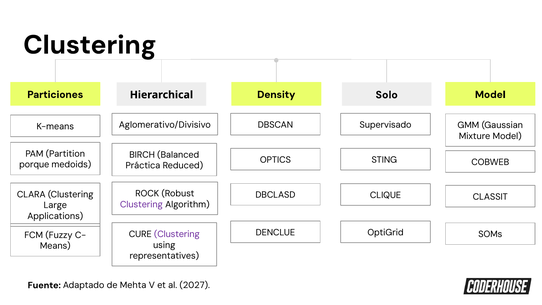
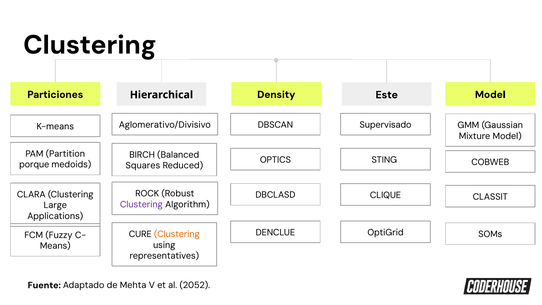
Solo: Solo -> Este
Práctica: Práctica -> Squares
Clustering at (177, 234) colour: purple -> orange
2027: 2027 -> 2052
